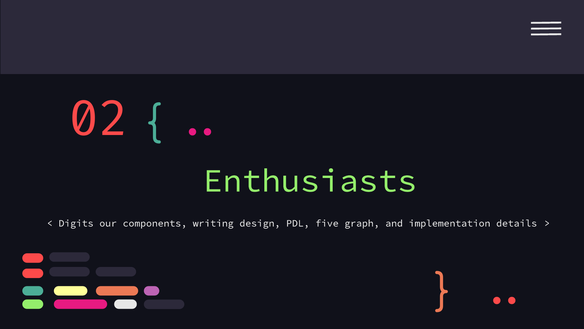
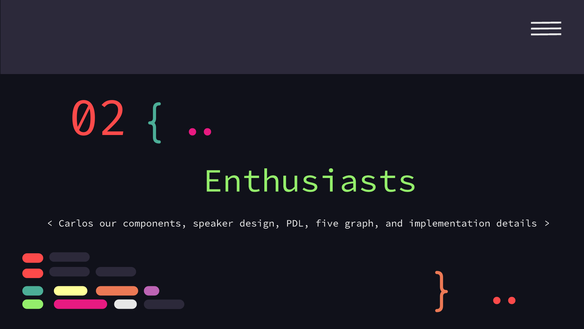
Digits: Digits -> Carlos
writing: writing -> speaker
